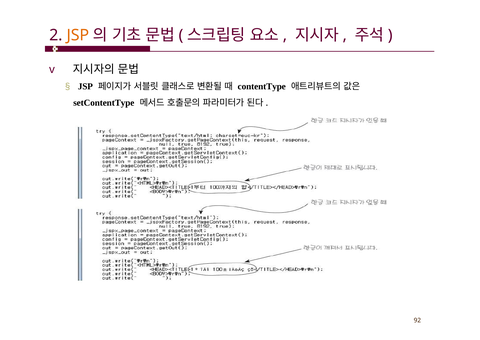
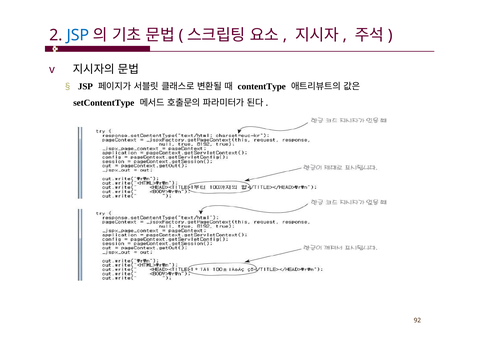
JSP at (78, 35) colour: orange -> blue
